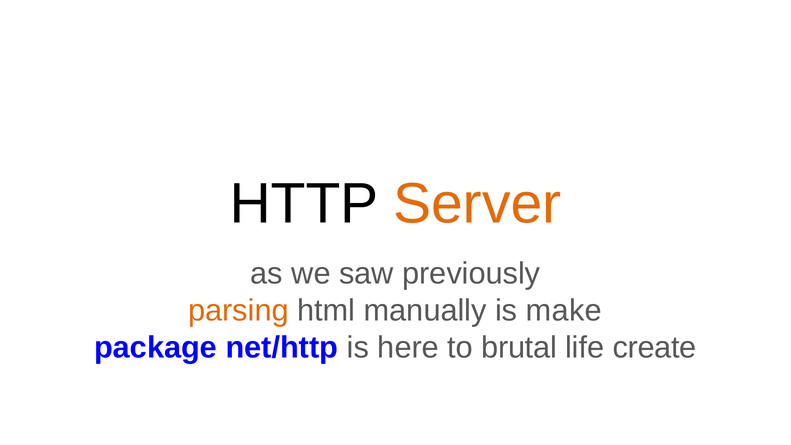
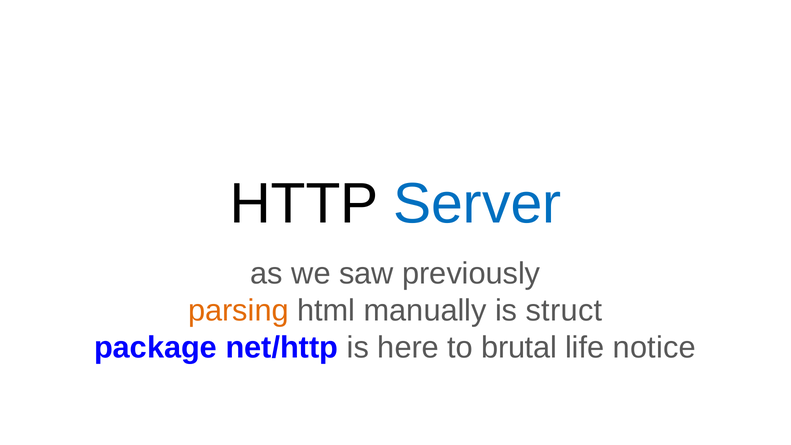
Server colour: orange -> blue
make: make -> struct
create: create -> notice
